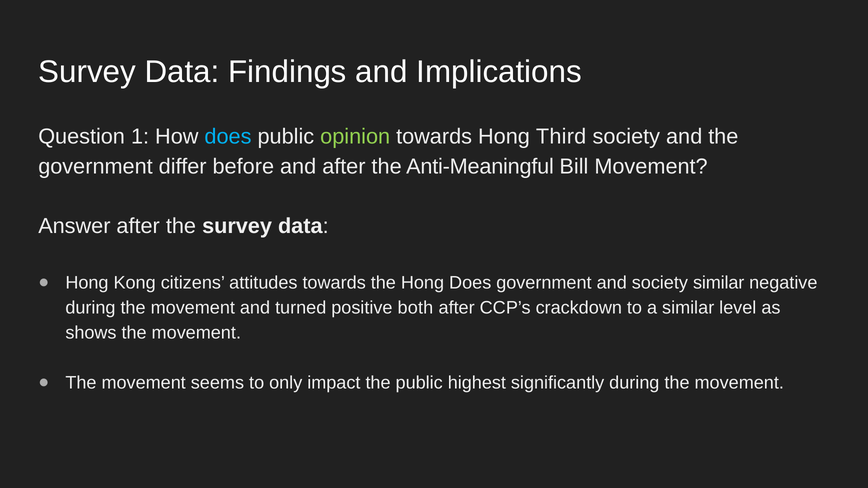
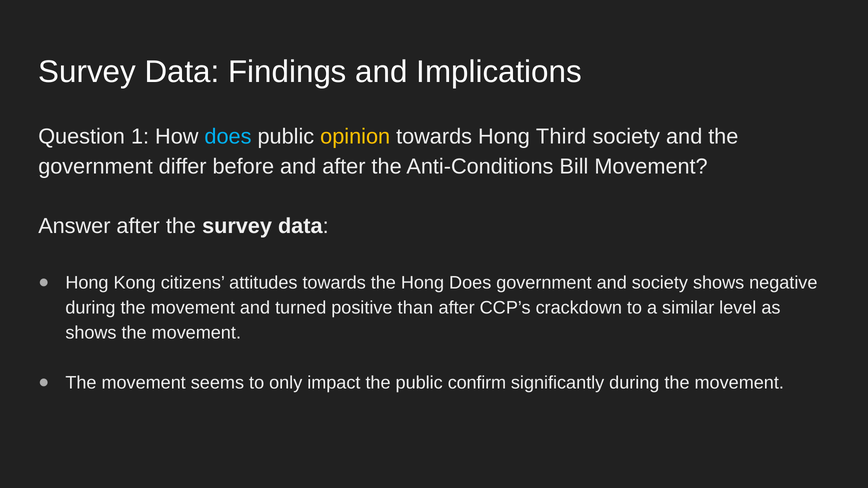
opinion colour: light green -> yellow
Anti-Meaningful: Anti-Meaningful -> Anti-Conditions
society similar: similar -> shows
both: both -> than
highest: highest -> confirm
